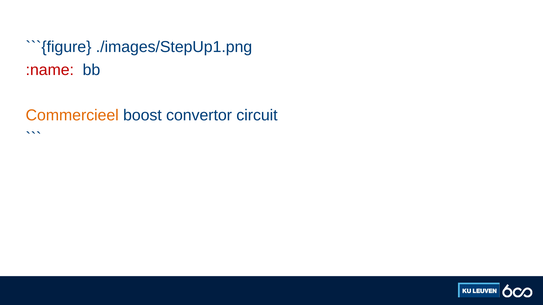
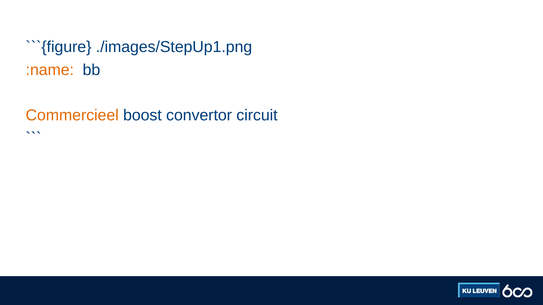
:name colour: red -> orange
